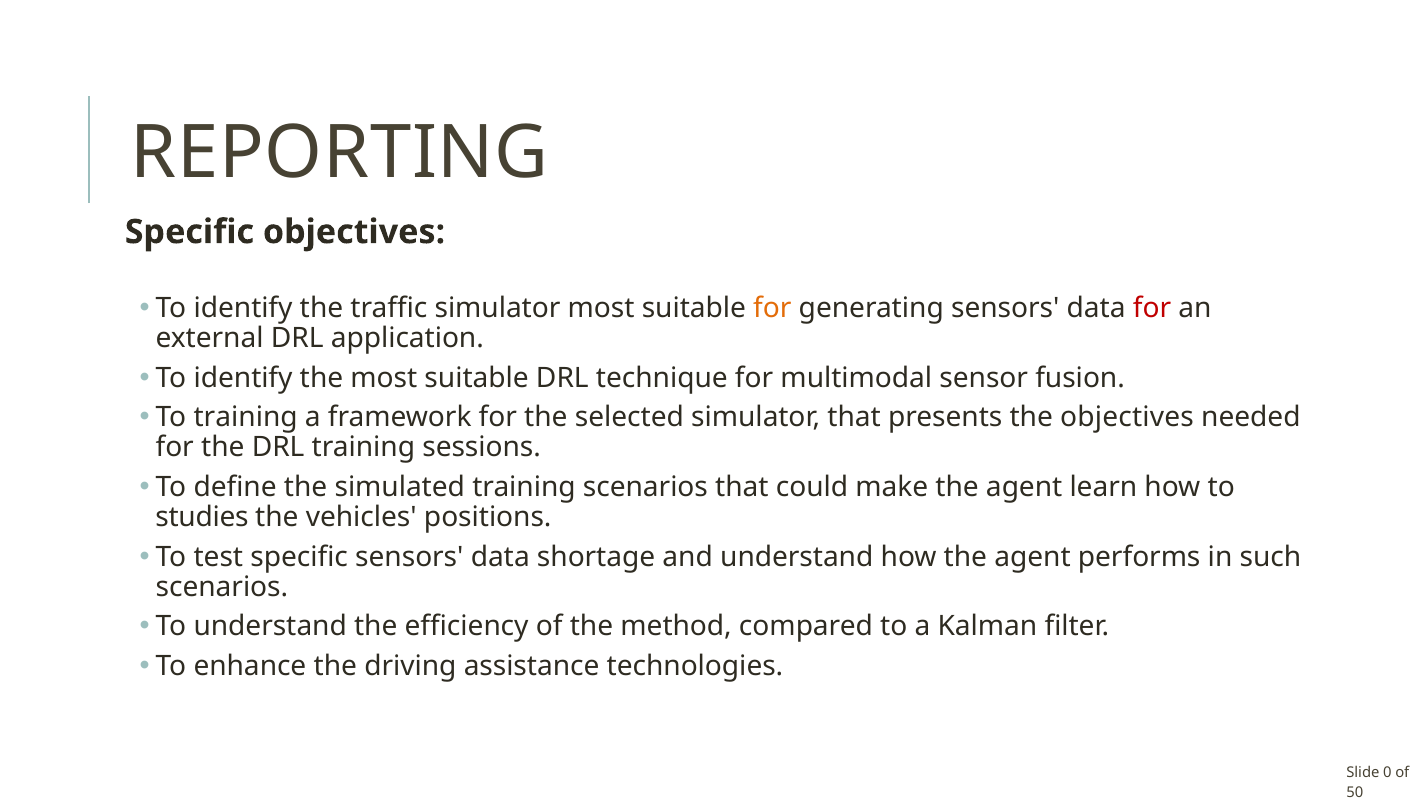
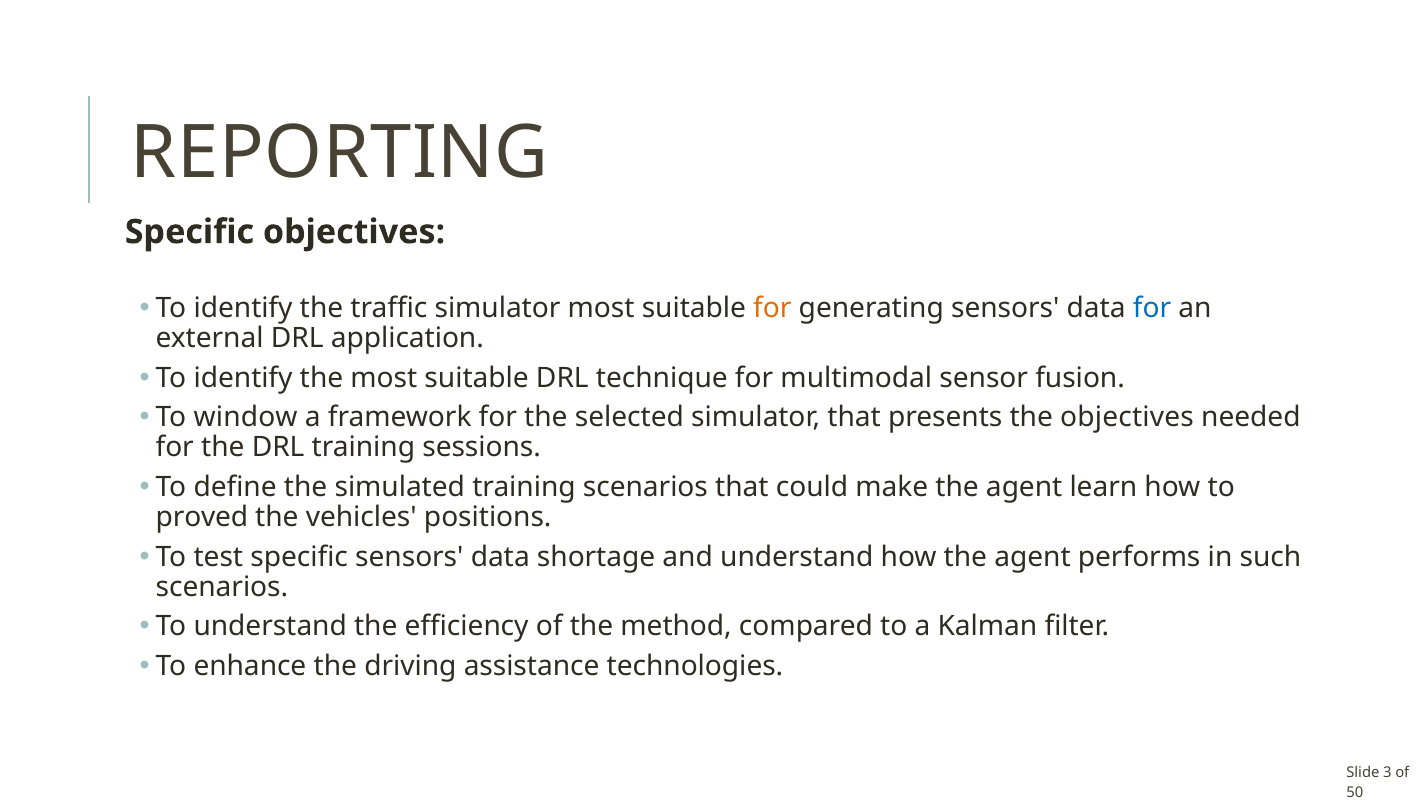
for at (1152, 308) colour: red -> blue
To training: training -> window
studies: studies -> proved
0: 0 -> 3
